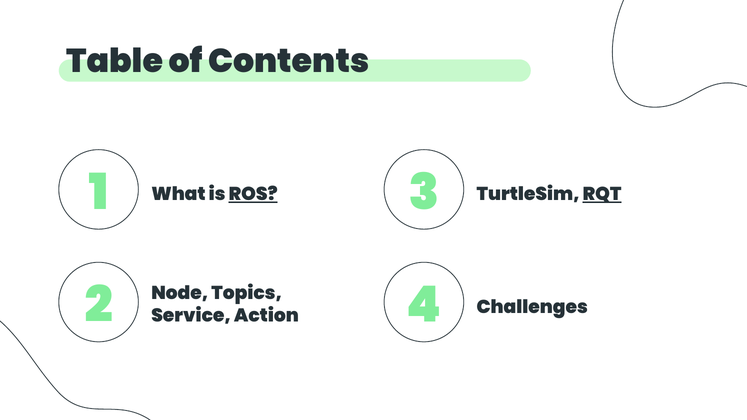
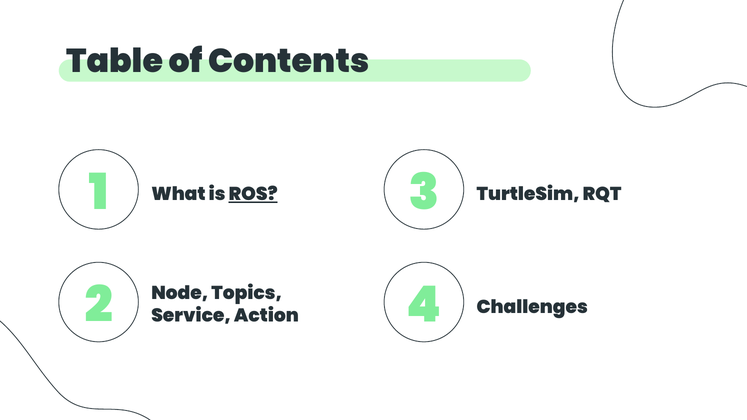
RQT underline: present -> none
